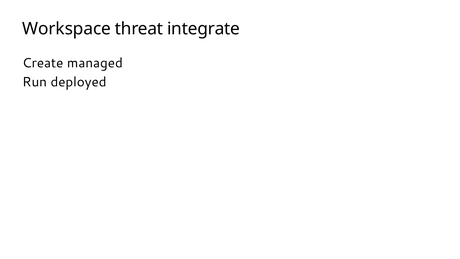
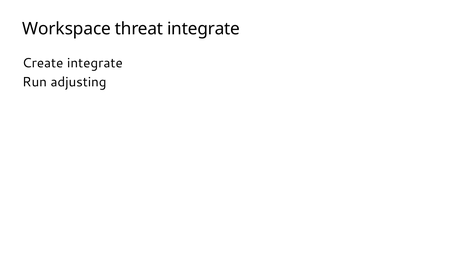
Create managed: managed -> integrate
deployed: deployed -> adjusting
